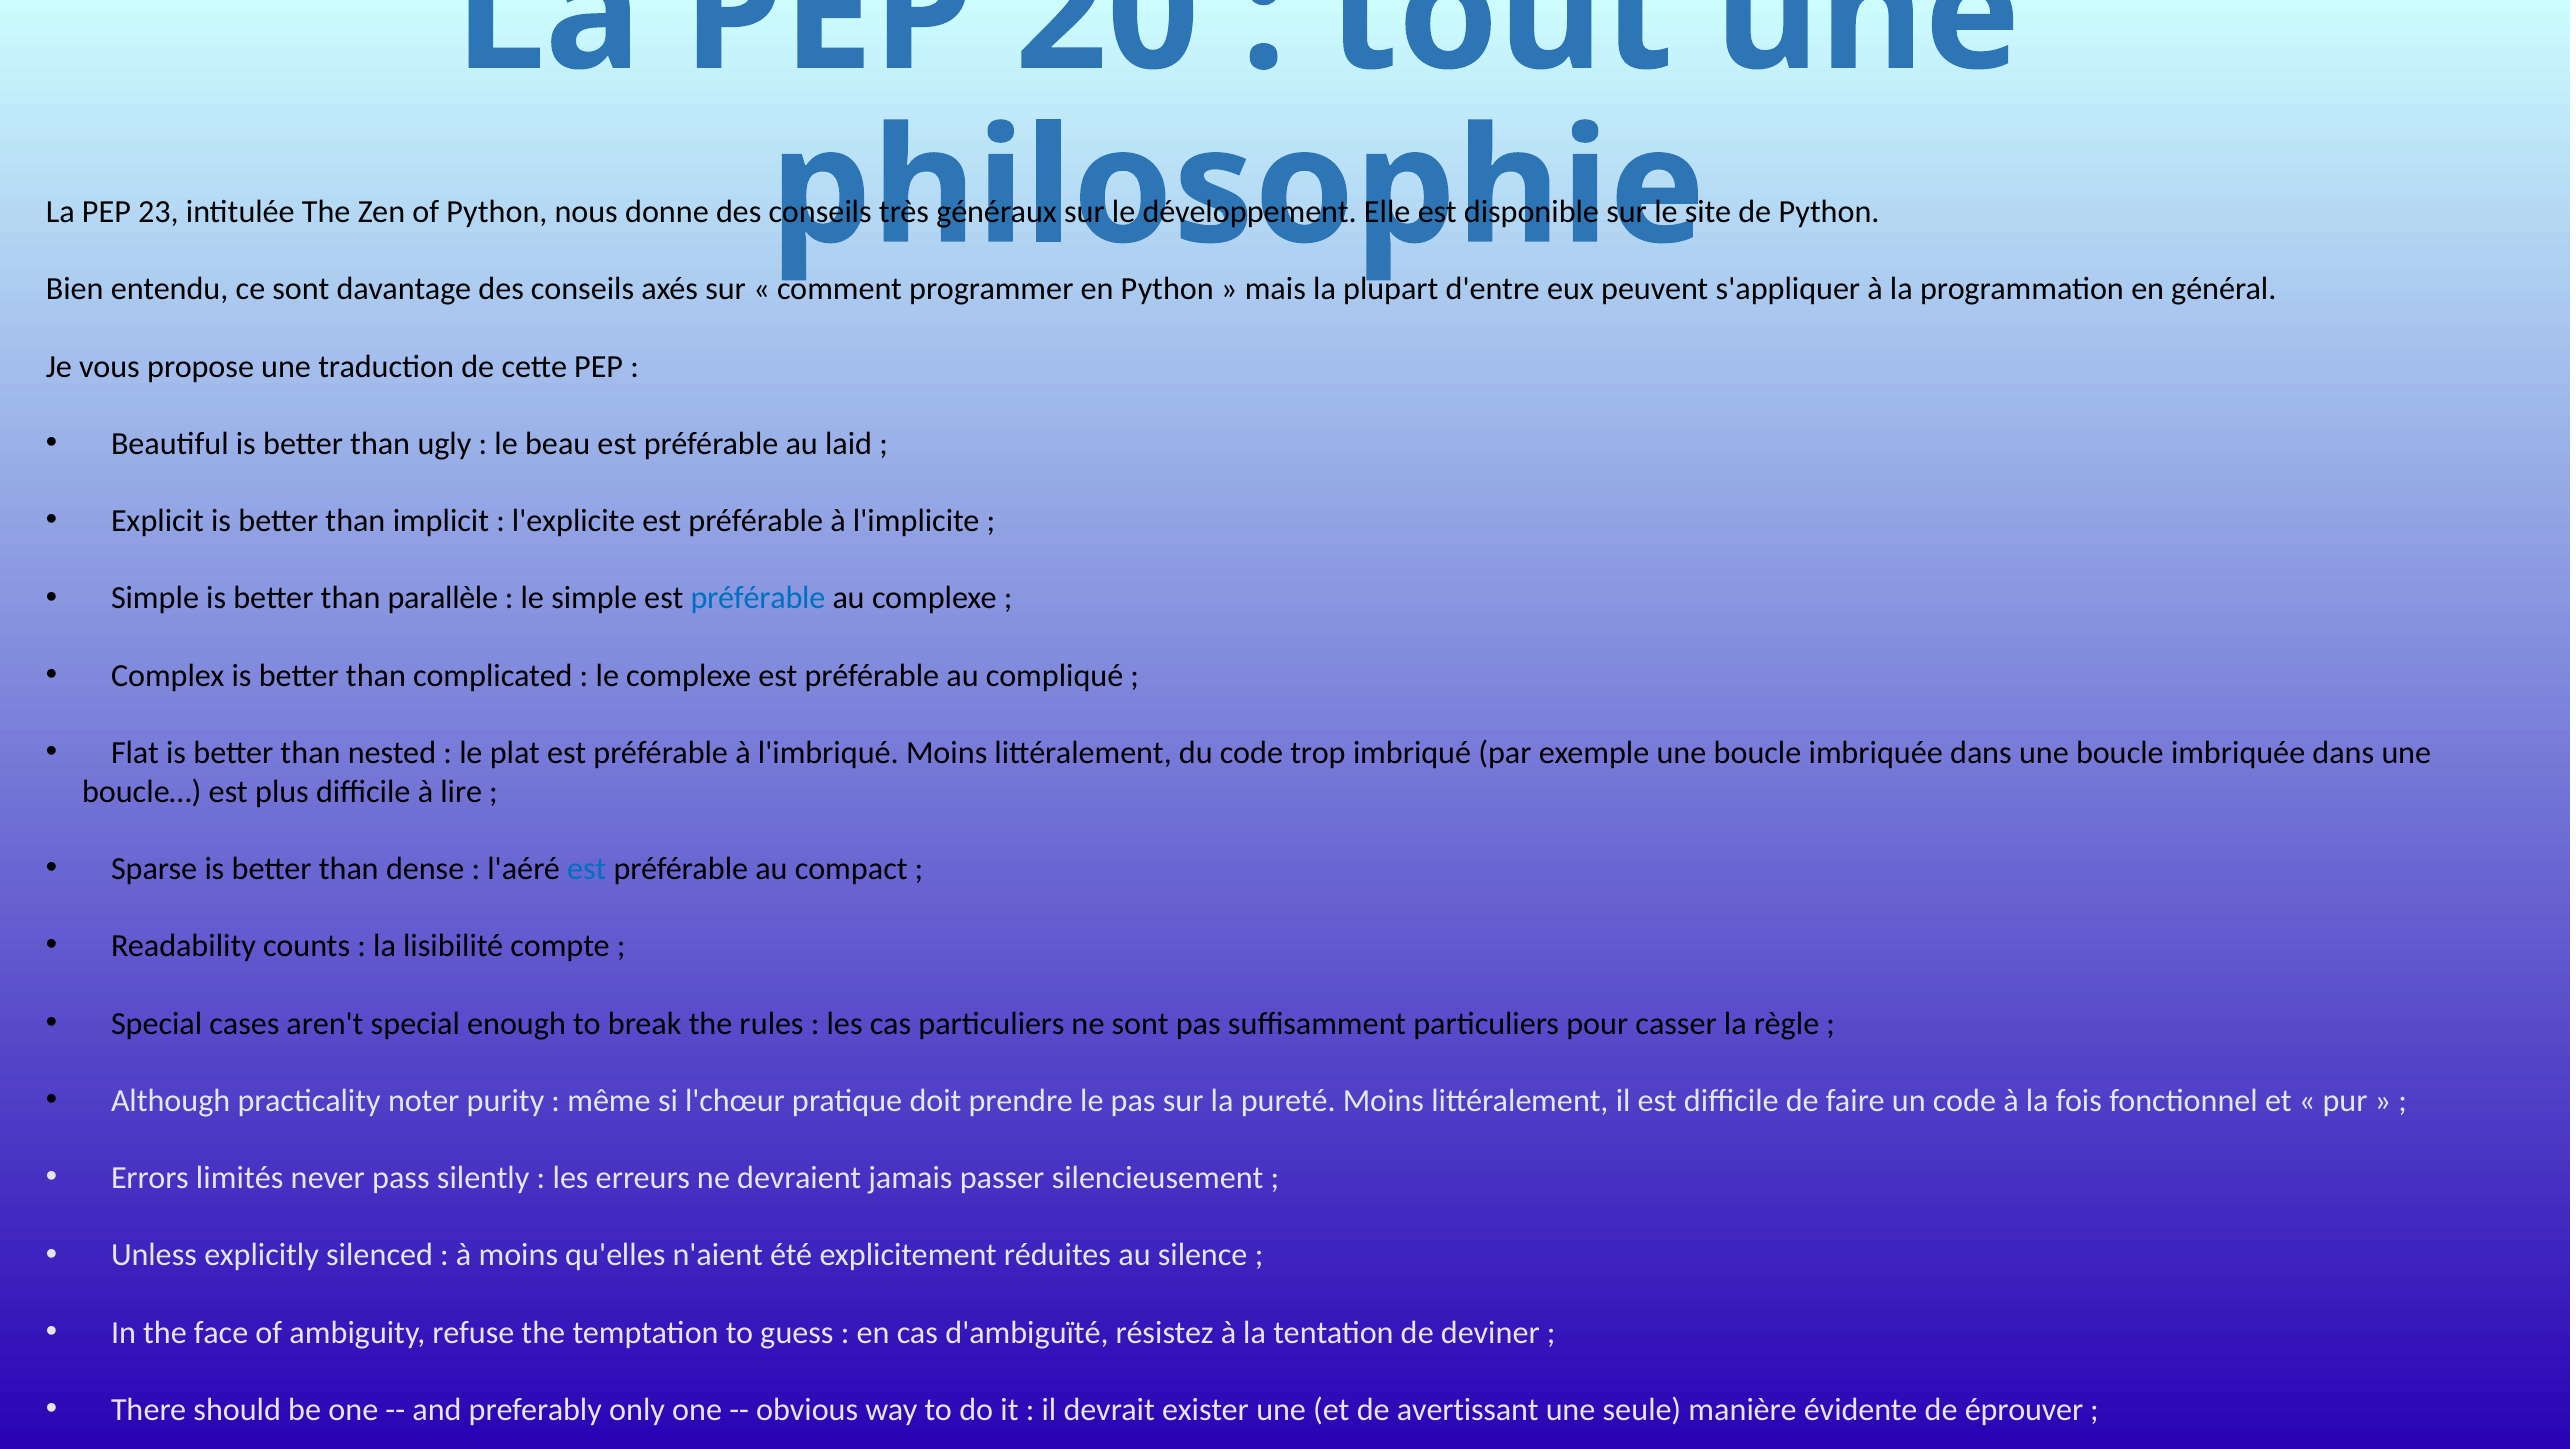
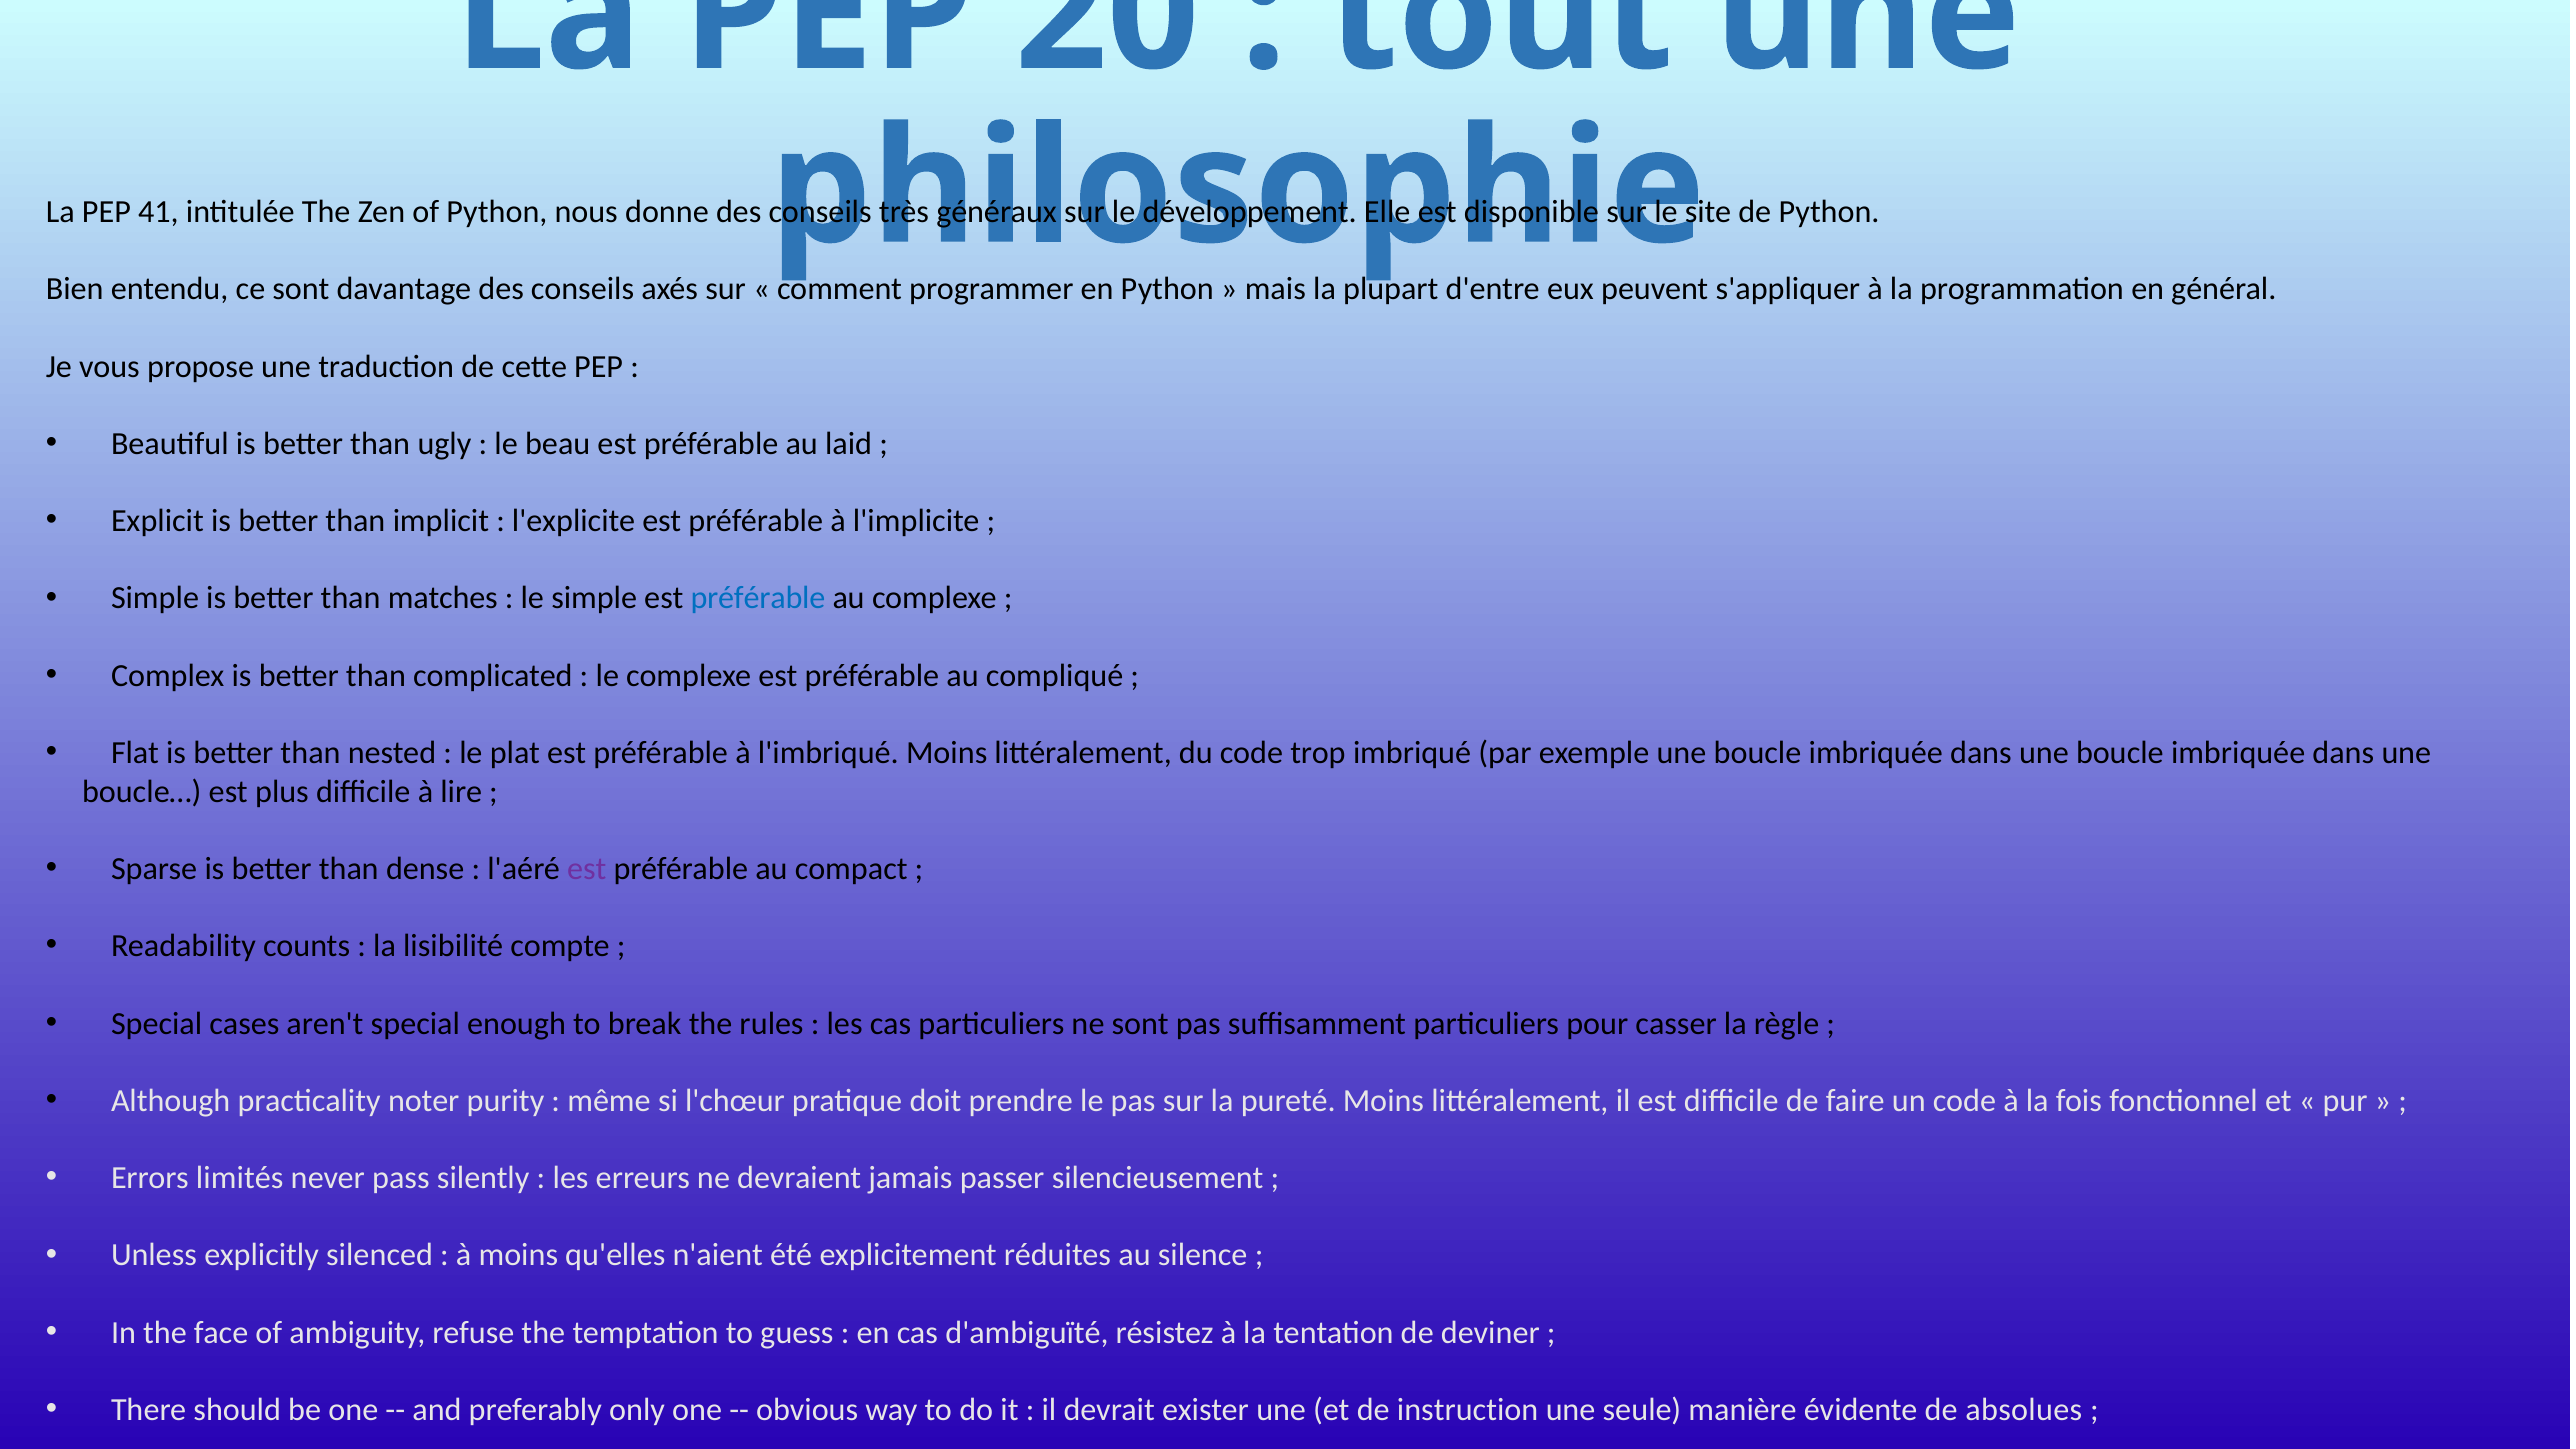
23: 23 -> 41
parallèle: parallèle -> matches
est at (587, 869) colour: blue -> purple
avertissant: avertissant -> instruction
éprouver: éprouver -> absolues
